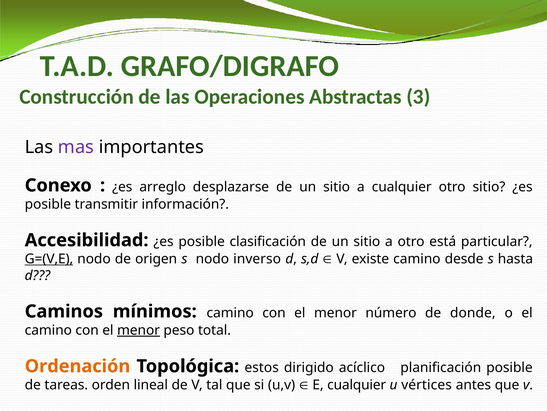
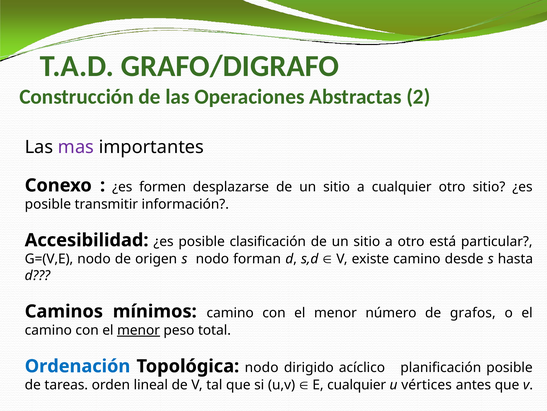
3: 3 -> 2
arreglo: arreglo -> formen
G=(V,E underline: present -> none
inverso: inverso -> forman
donde: donde -> grafos
Ordenación colour: orange -> blue
Topológica estos: estos -> nodo
